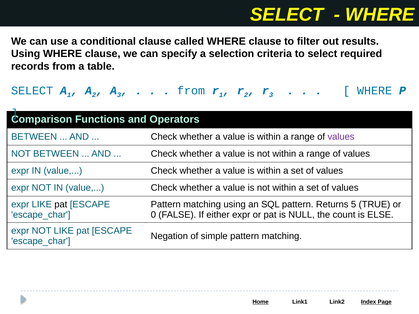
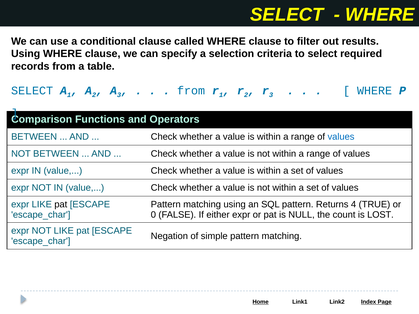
values at (341, 137) colour: purple -> blue
5: 5 -> 4
ELSE: ELSE -> LOST
